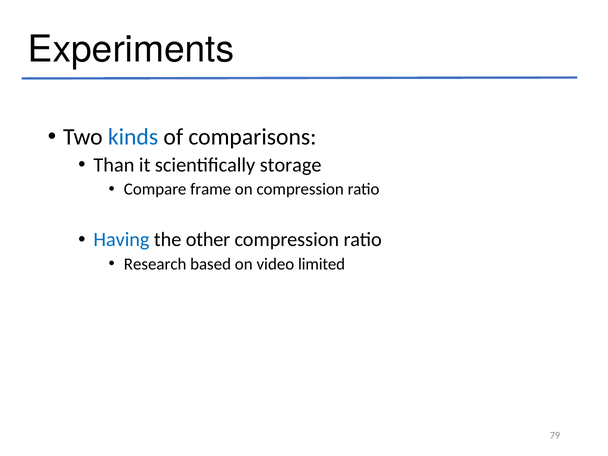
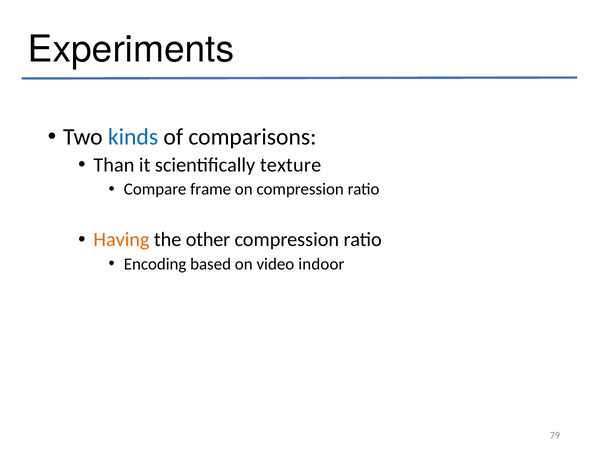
storage: storage -> texture
Having colour: blue -> orange
Research: Research -> Encoding
limited: limited -> indoor
